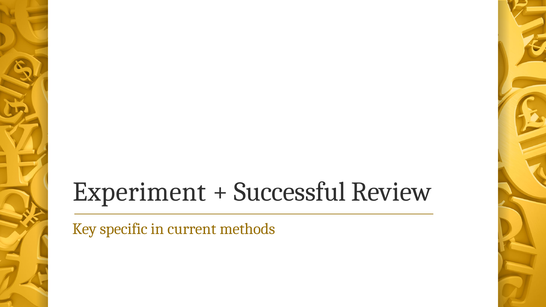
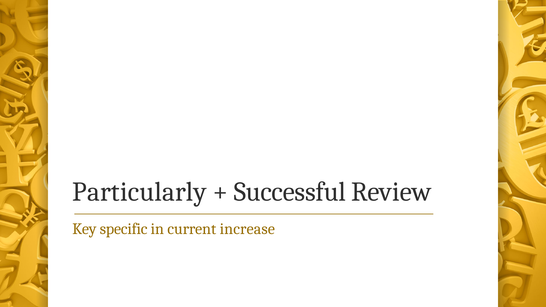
Experiment: Experiment -> Particularly
methods: methods -> increase
